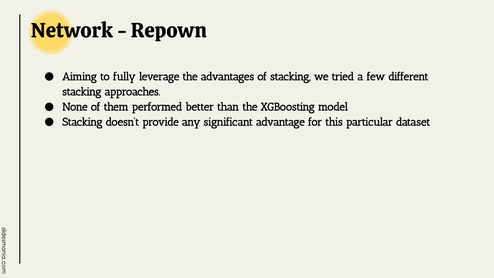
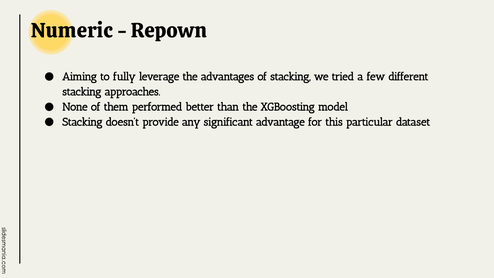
Network: Network -> Numeric
